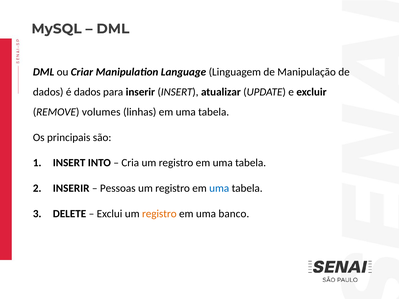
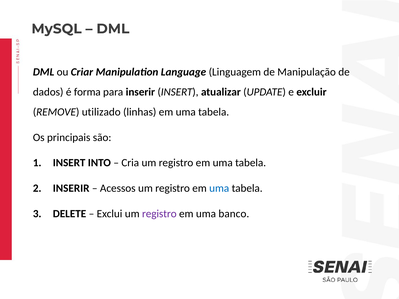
é dados: dados -> forma
volumes: volumes -> utilizado
Pessoas: Pessoas -> Acessos
registro at (159, 214) colour: orange -> purple
